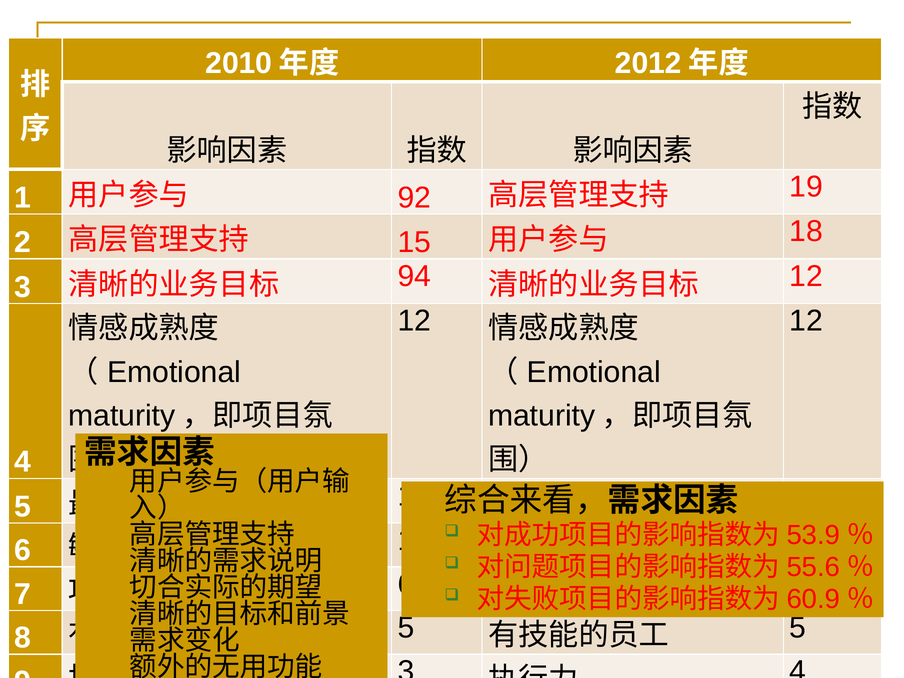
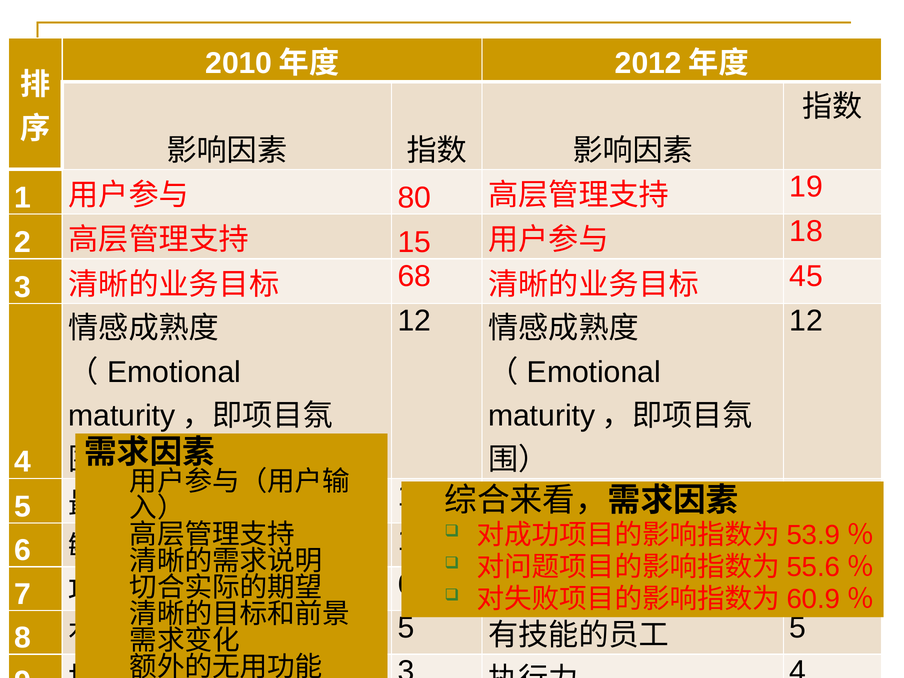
92: 92 -> 80
94: 94 -> 68
12 at (806, 276): 12 -> 45
